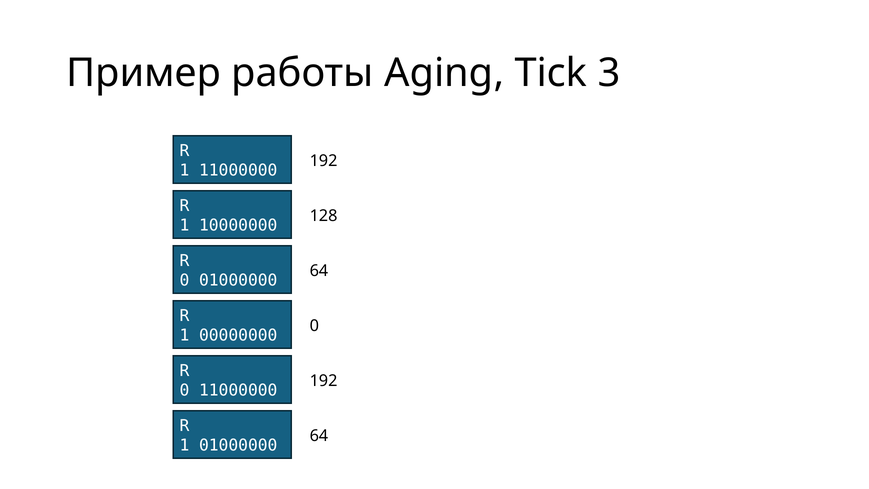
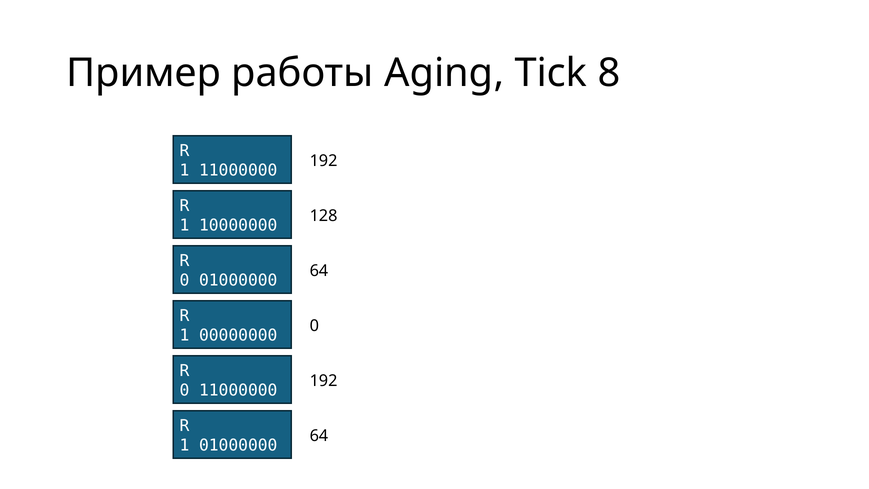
3: 3 -> 8
